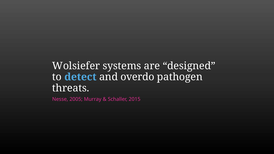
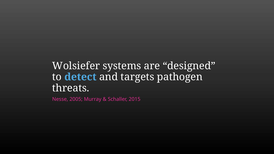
overdo: overdo -> targets
